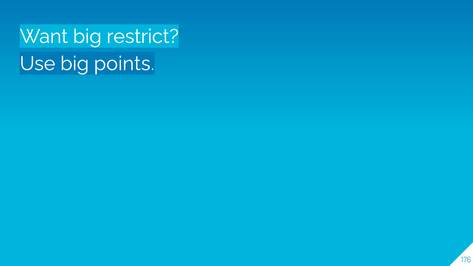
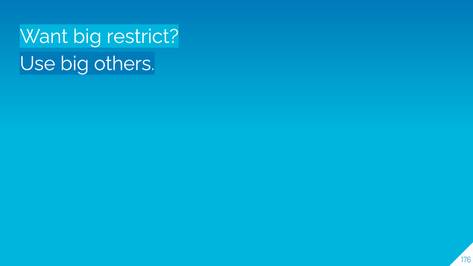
points: points -> others
